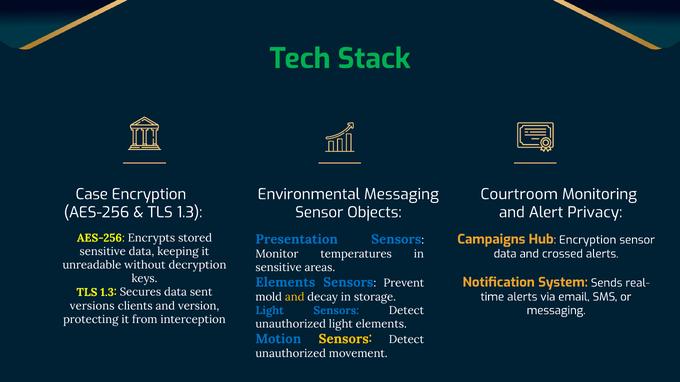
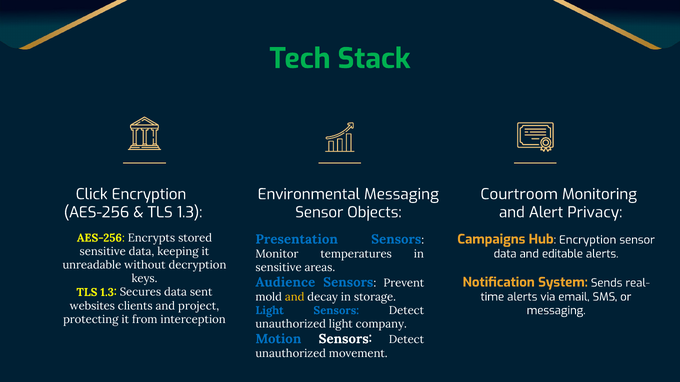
Case: Case -> Click
crossed: crossed -> editable
Elements at (285, 283): Elements -> Audience
versions: versions -> websites
version: version -> project
light elements: elements -> company
Sensors at (345, 339) colour: yellow -> white
